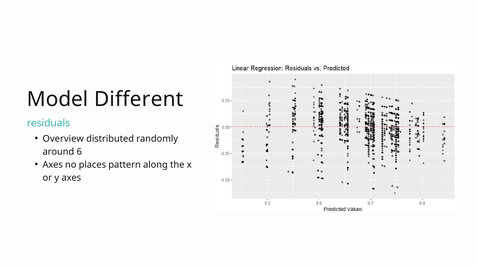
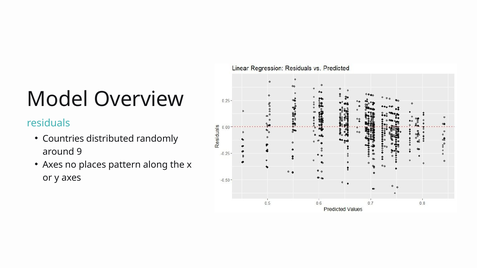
Different: Different -> Overview
Overview: Overview -> Countries
6: 6 -> 9
